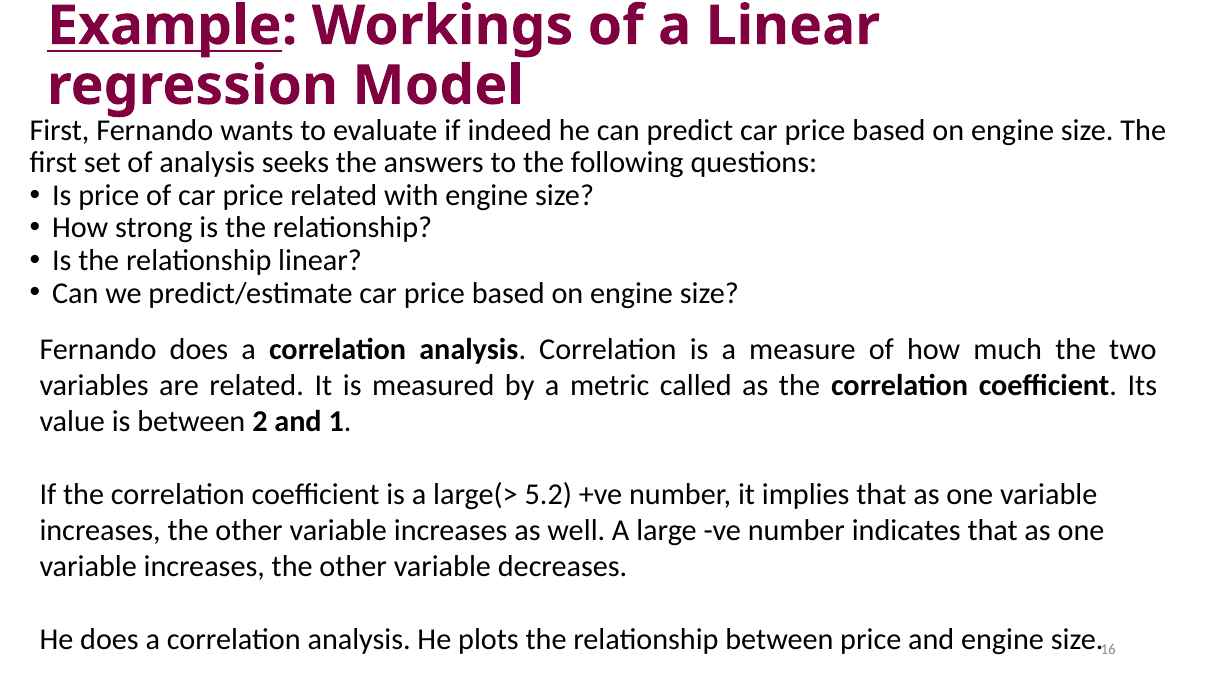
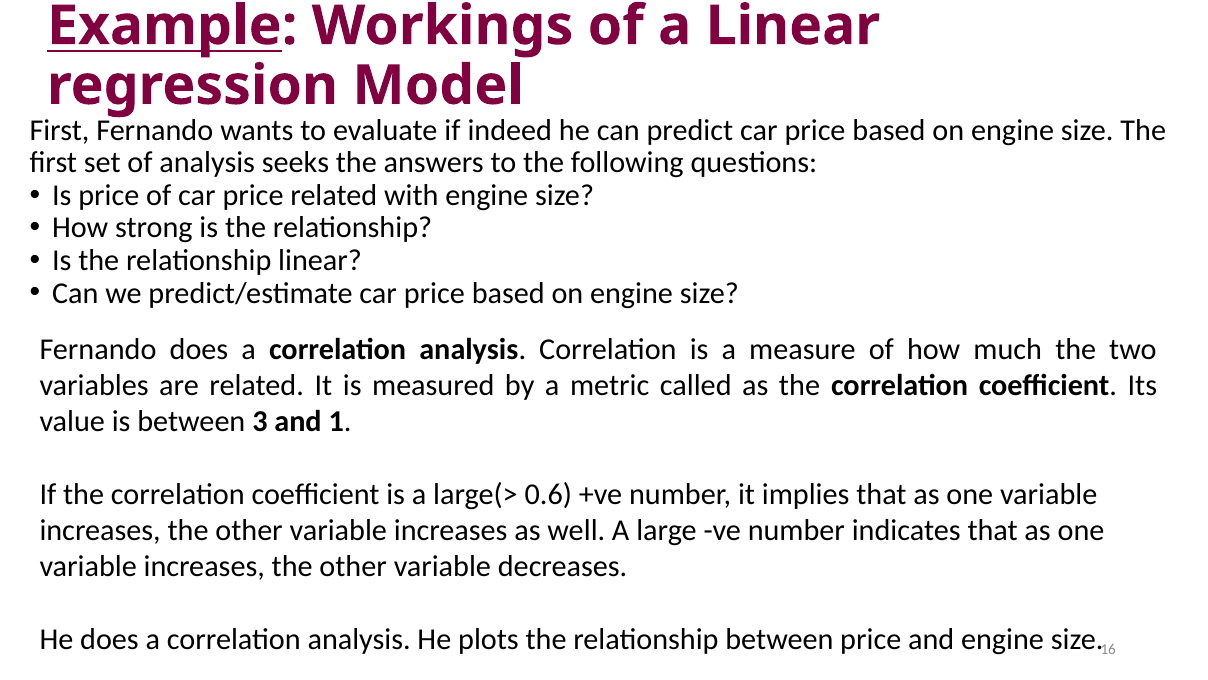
2: 2 -> 3
5.2: 5.2 -> 0.6
